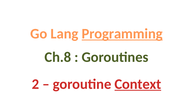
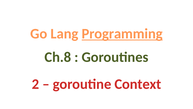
Context underline: present -> none
